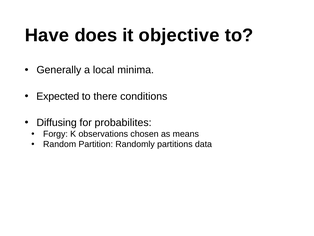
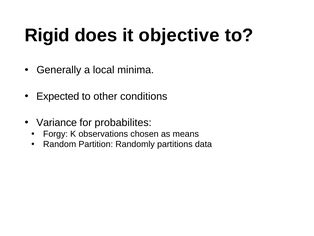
Have: Have -> Rigid
there: there -> other
Diffusing: Diffusing -> Variance
